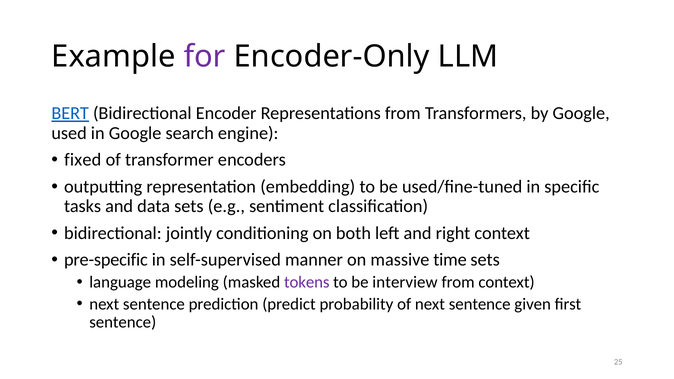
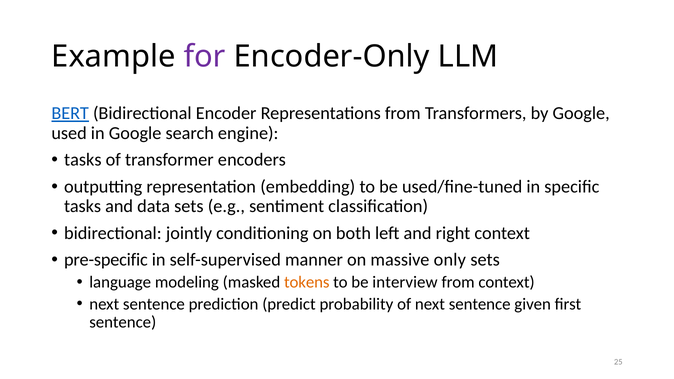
fixed at (83, 160): fixed -> tasks
time: time -> only
tokens colour: purple -> orange
